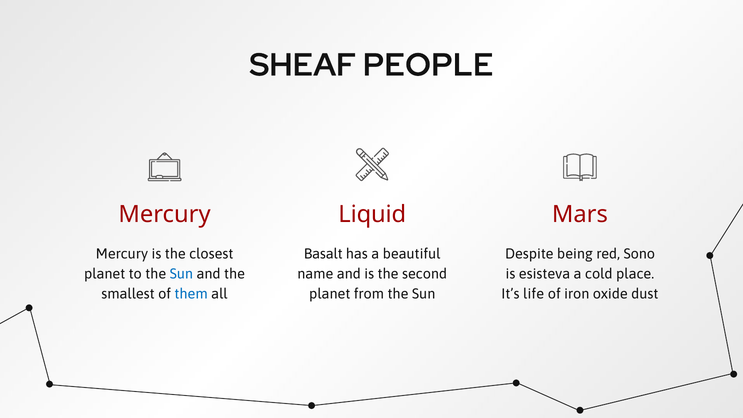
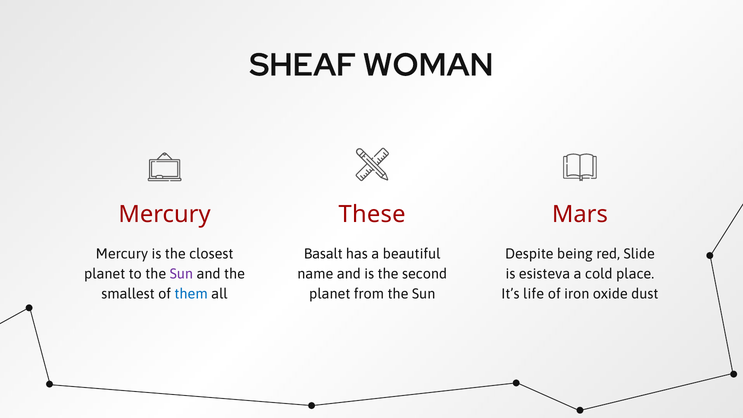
PEOPLE: PEOPLE -> WOMAN
Liquid: Liquid -> These
Sono: Sono -> Slide
Sun at (181, 274) colour: blue -> purple
